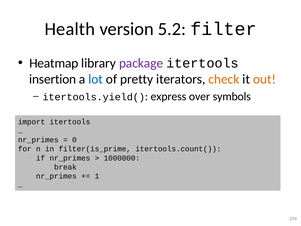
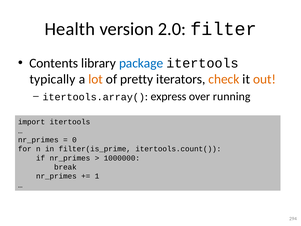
5.2: 5.2 -> 2.0
Heatmap: Heatmap -> Contents
package colour: purple -> blue
insertion: insertion -> typically
lot colour: blue -> orange
itertools.yield(: itertools.yield( -> itertools.array(
symbols: symbols -> running
